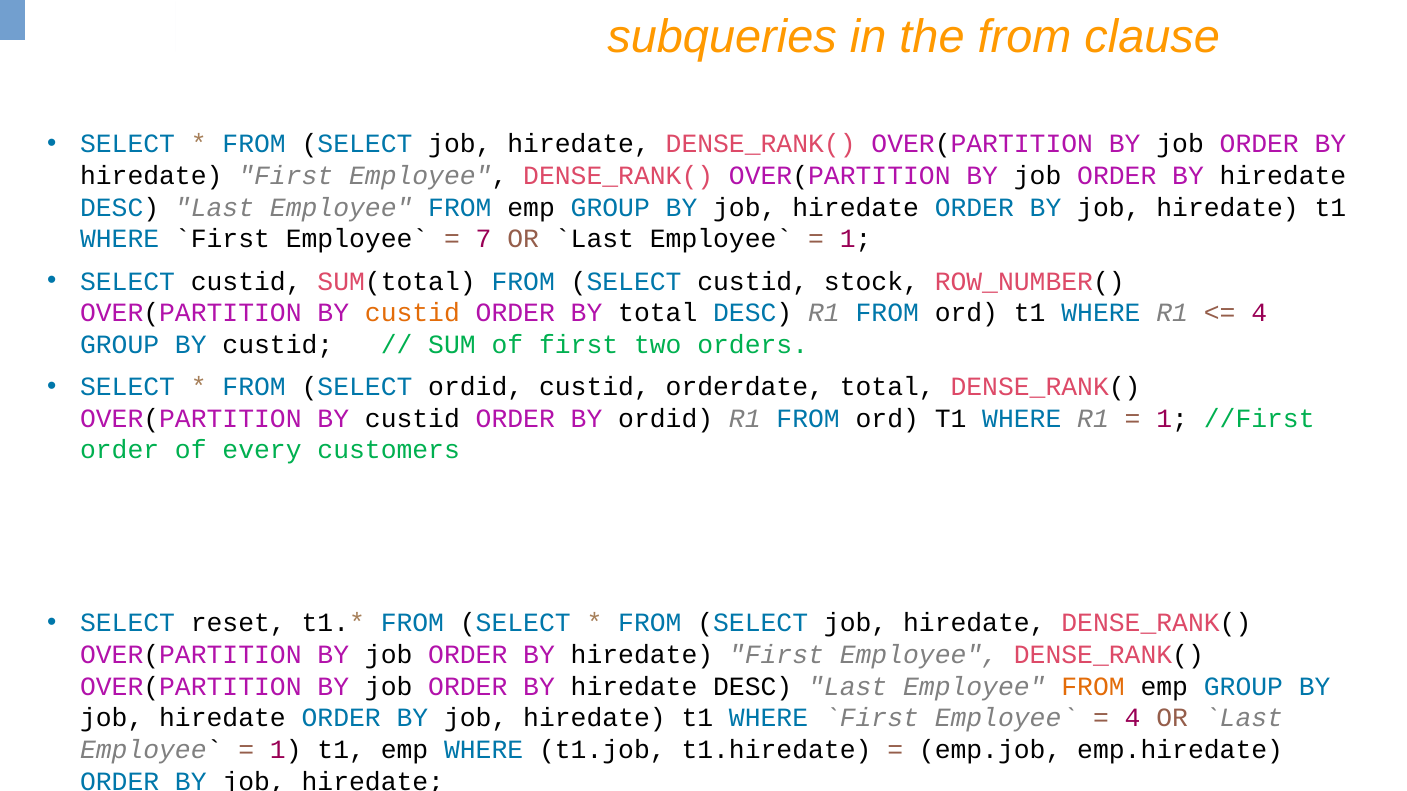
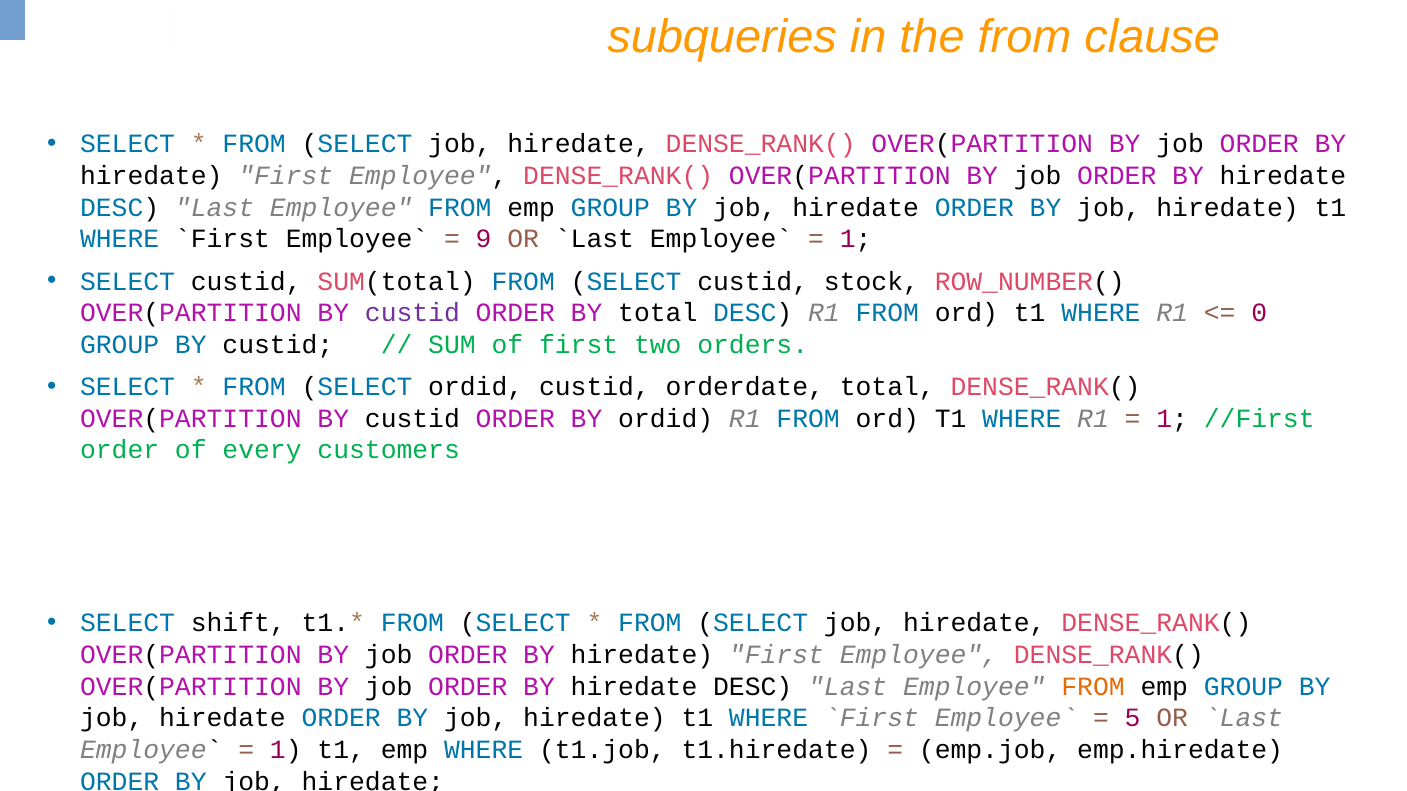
7: 7 -> 9
custid at (412, 313) colour: orange -> purple
4 at (1259, 313): 4 -> 0
reset: reset -> shift
4 at (1133, 718): 4 -> 5
